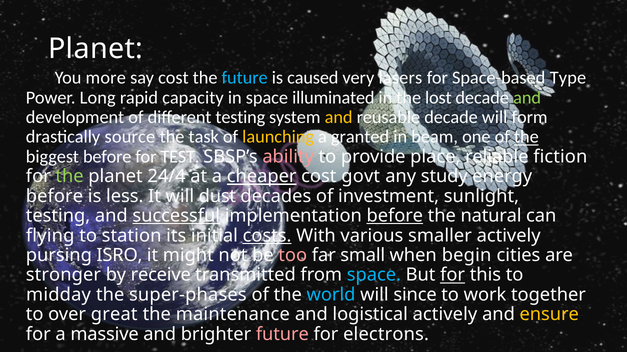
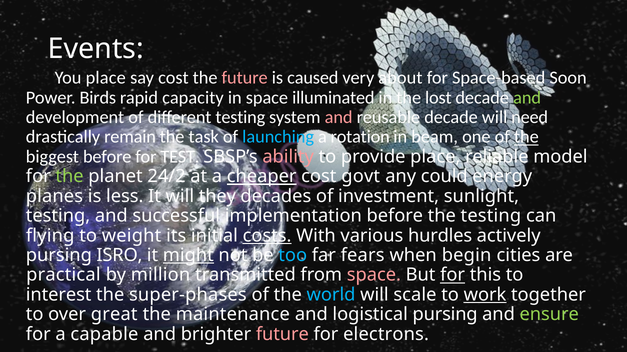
Planet at (96, 49): Planet -> Events
You more: more -> place
future at (245, 78) colour: light blue -> pink
lasers: lasers -> about
Type: Type -> Soon
Long: Long -> Birds
and at (339, 117) colour: yellow -> pink
form: form -> need
source: source -> remain
launching colour: yellow -> light blue
granted: granted -> rotation
fiction: fiction -> model
24/4: 24/4 -> 24/2
study: study -> could
before at (54, 196): before -> planes
dust: dust -> they
successful underline: present -> none
before at (395, 216) underline: present -> none
the natural: natural -> testing
station: station -> weight
smaller: smaller -> hurdles
might underline: none -> present
too colour: pink -> light blue
small: small -> fears
stronger: stronger -> practical
receive: receive -> million
space at (374, 276) colour: light blue -> pink
midday: midday -> interest
since: since -> scale
work underline: none -> present
logistical actively: actively -> pursing
ensure colour: yellow -> light green
massive: massive -> capable
